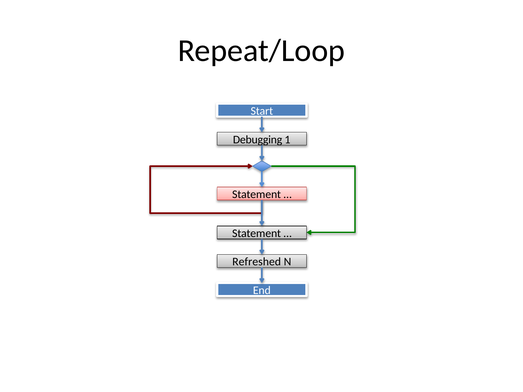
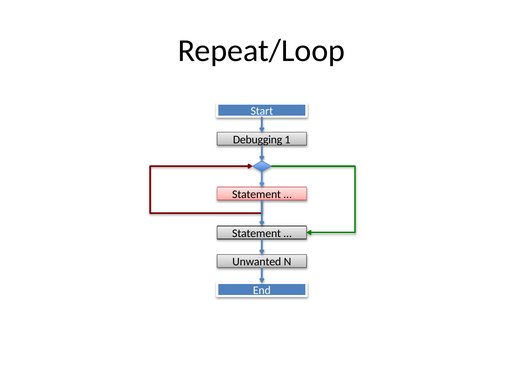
Refreshed: Refreshed -> Unwanted
